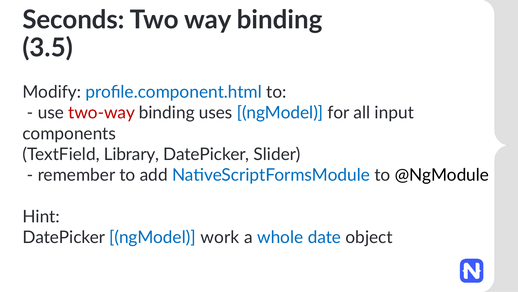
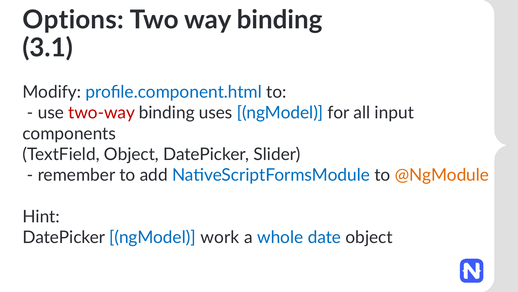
Seconds: Seconds -> Options
3.5: 3.5 -> 3.1
TextField Library: Library -> Object
@NgModule colour: black -> orange
